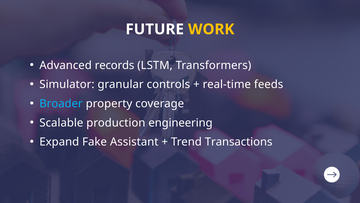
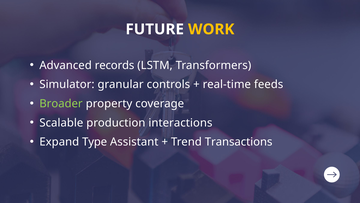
Broader colour: light blue -> light green
engineering: engineering -> interactions
Fake: Fake -> Type
